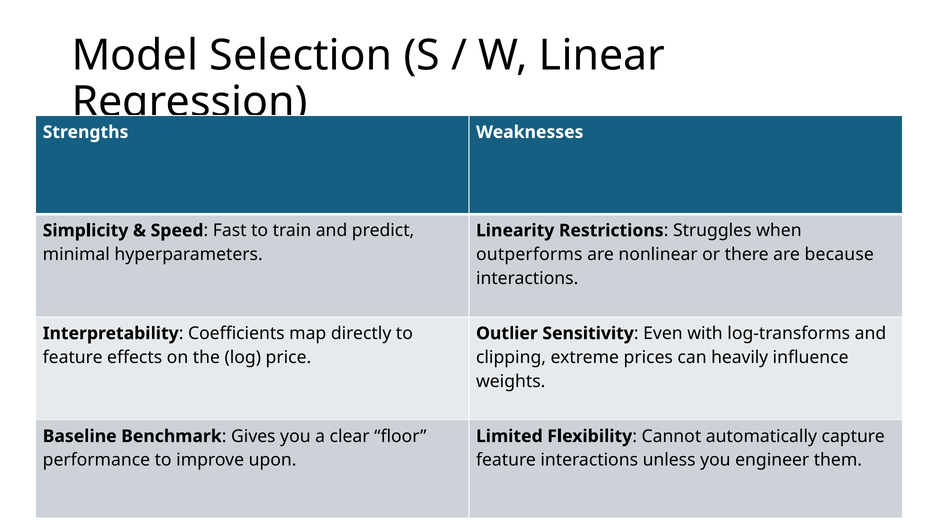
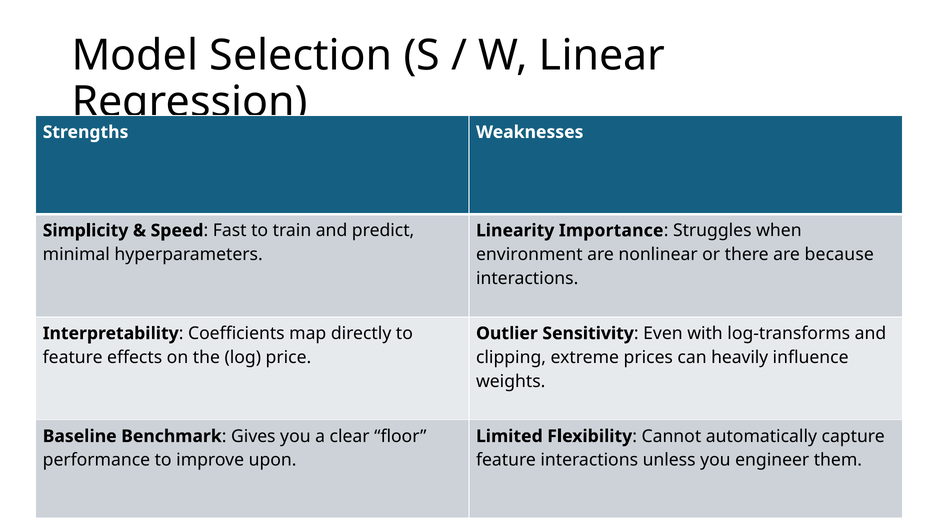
Restrictions: Restrictions -> Importance
outperforms: outperforms -> environment
